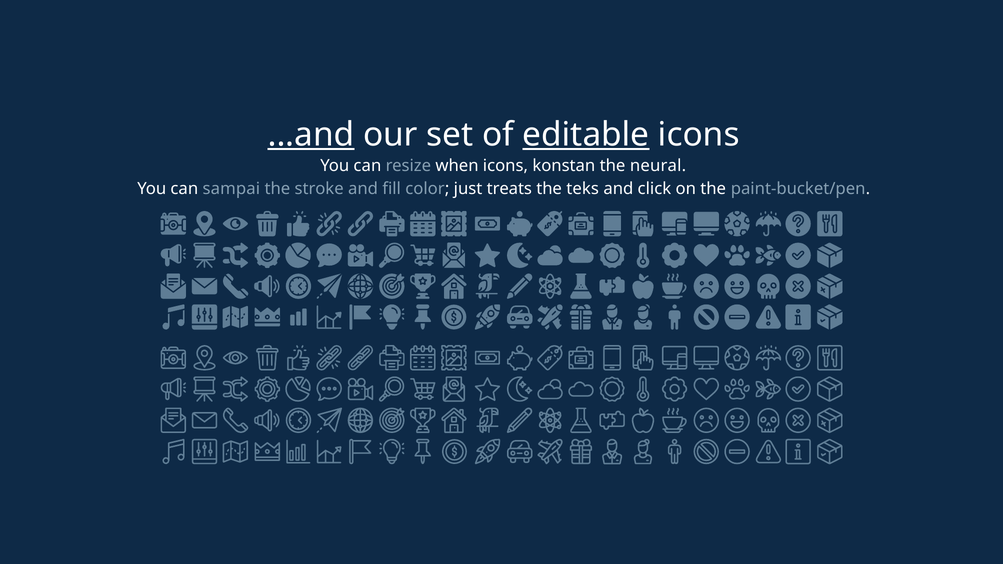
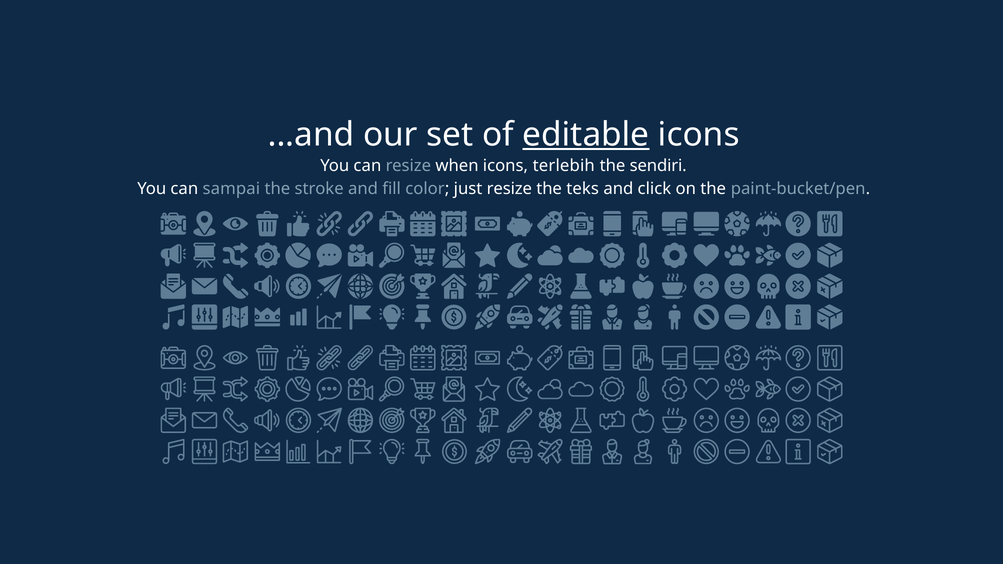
...and underline: present -> none
konstan: konstan -> terlebih
neural: neural -> sendiri
just treats: treats -> resize
